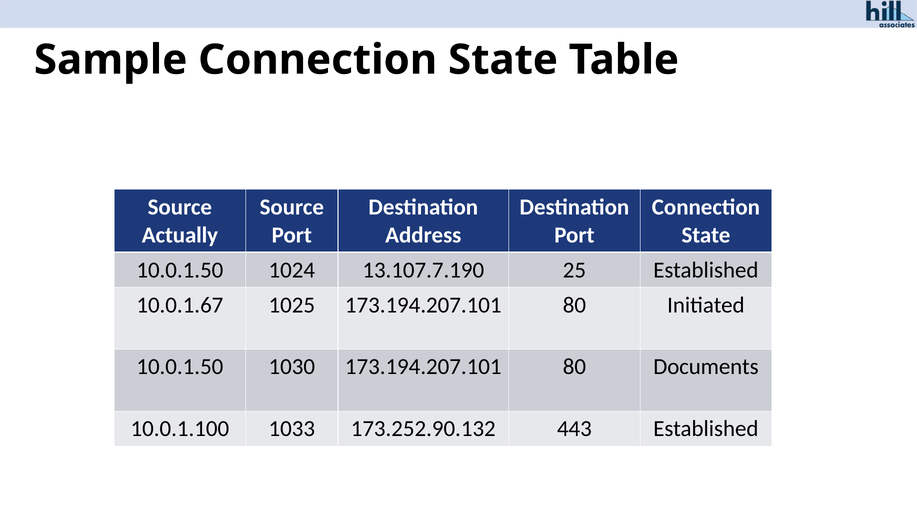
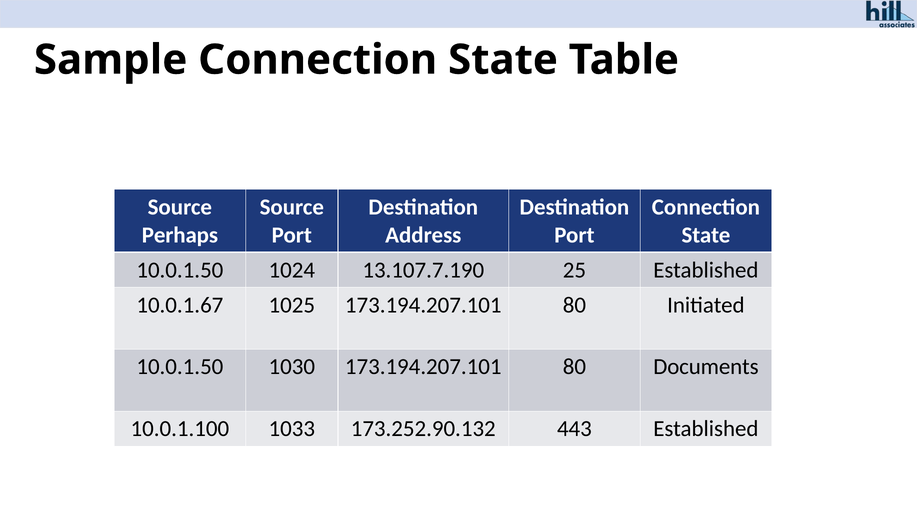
Actually: Actually -> Perhaps
